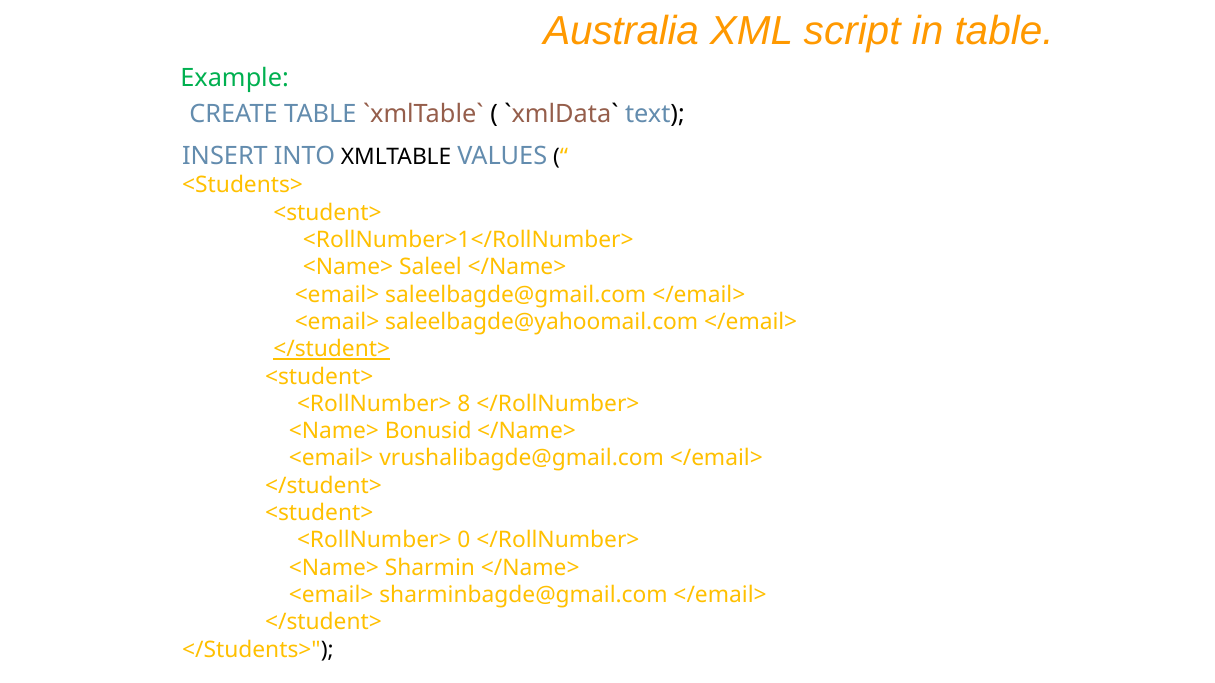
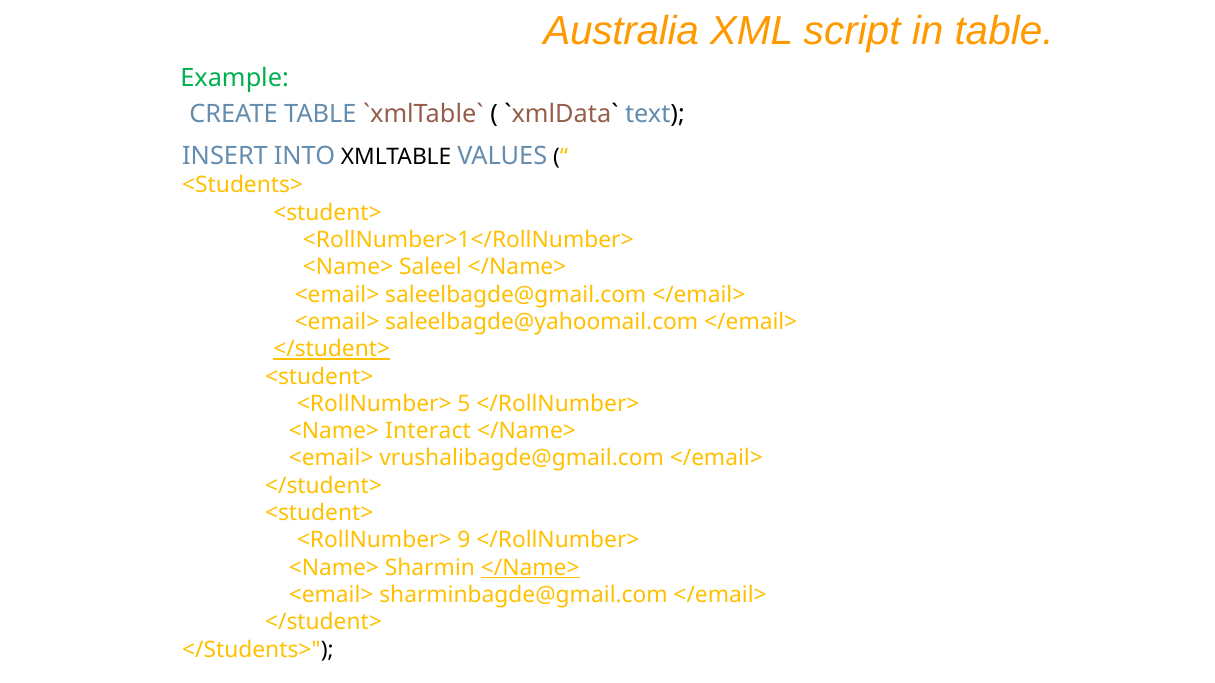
8: 8 -> 5
Bonusid: Bonusid -> Interact
0: 0 -> 9
</Name> at (530, 568) underline: none -> present
